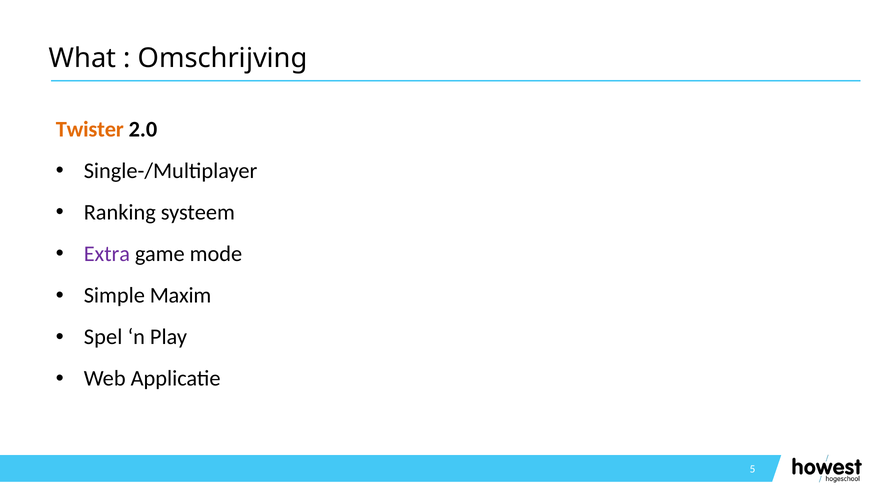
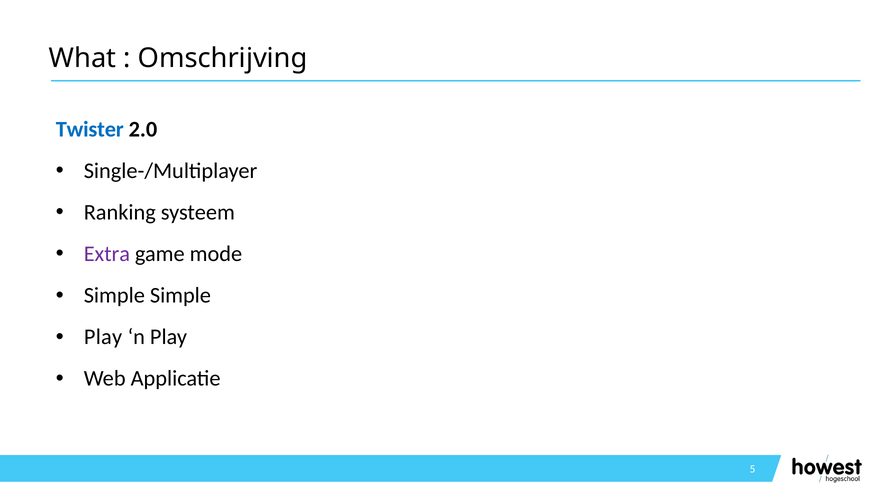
Twister colour: orange -> blue
Simple Maxim: Maxim -> Simple
Spel at (103, 337): Spel -> Play
